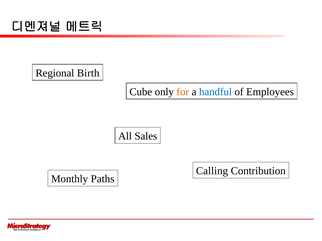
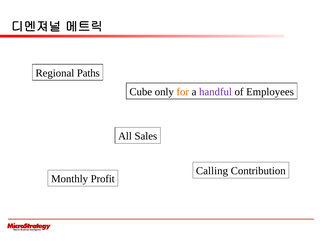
Birth: Birth -> Paths
handful colour: blue -> purple
Paths: Paths -> Profit
